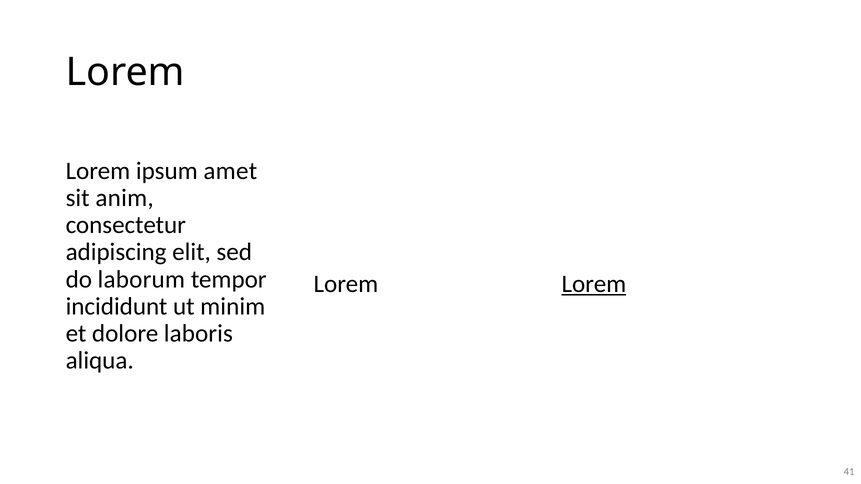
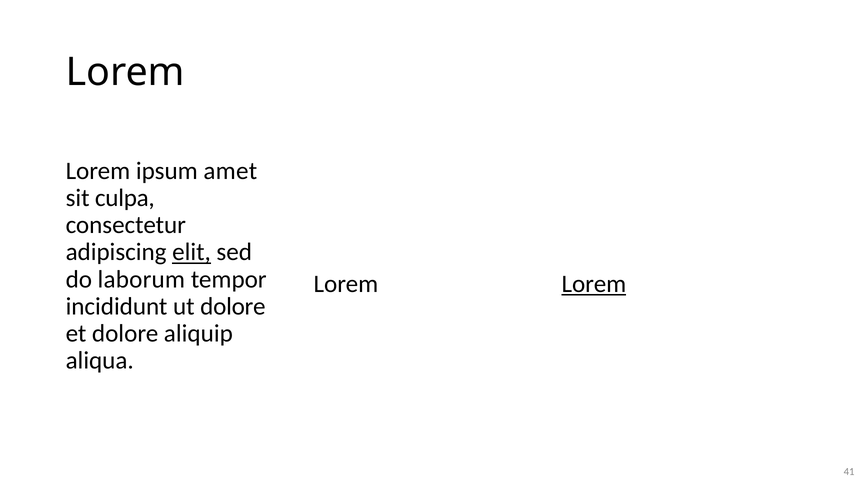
anim: anim -> culpa
elit underline: none -> present
ut minim: minim -> dolore
laboris: laboris -> aliquip
